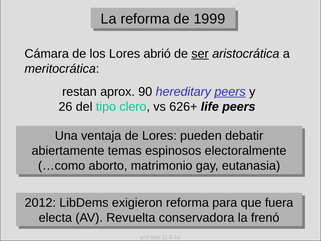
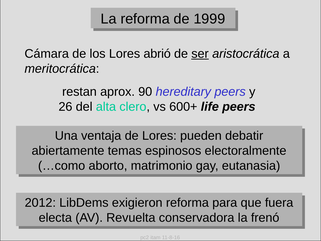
peers at (230, 92) underline: present -> none
tipo: tipo -> alta
626+: 626+ -> 600+
